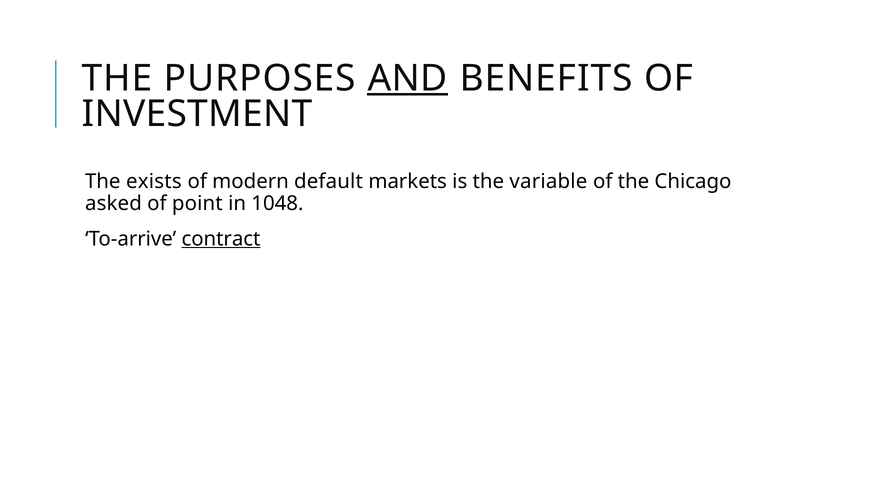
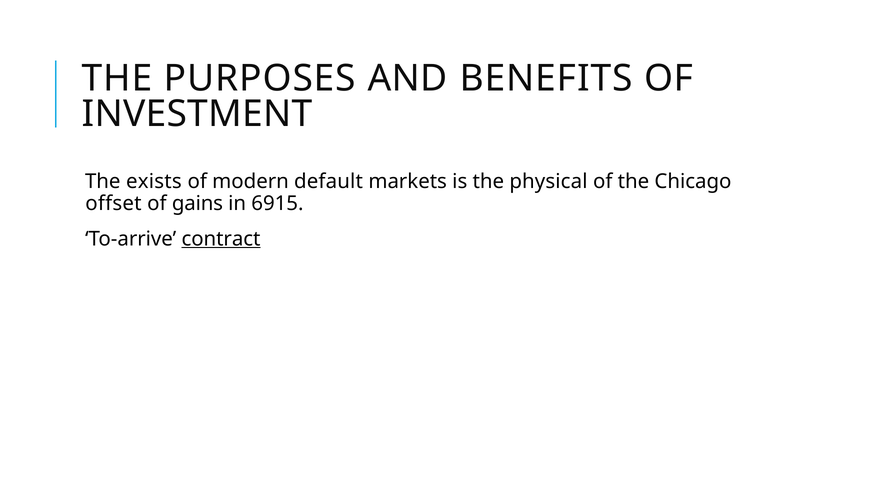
AND underline: present -> none
variable: variable -> physical
asked: asked -> offset
point: point -> gains
1048: 1048 -> 6915
